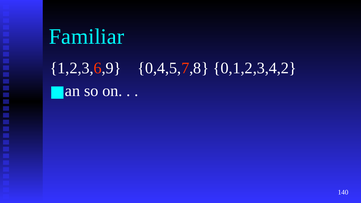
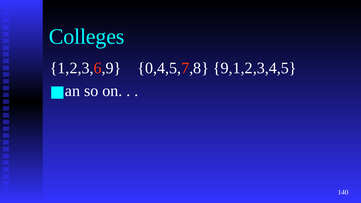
Familiar: Familiar -> Colleges
0,1,2,3,4,2: 0,1,2,3,4,2 -> 9,1,2,3,4,5
